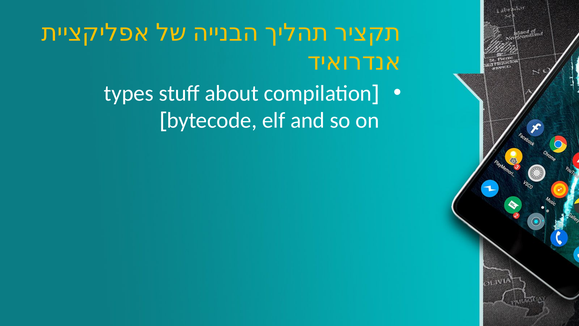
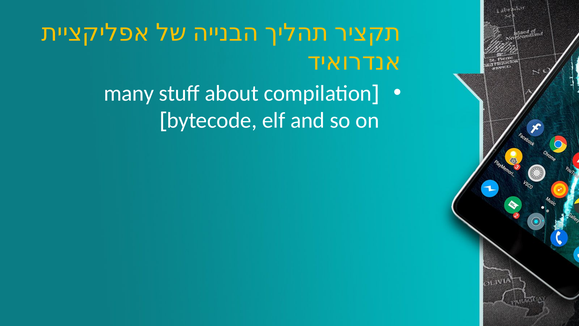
types: types -> many
